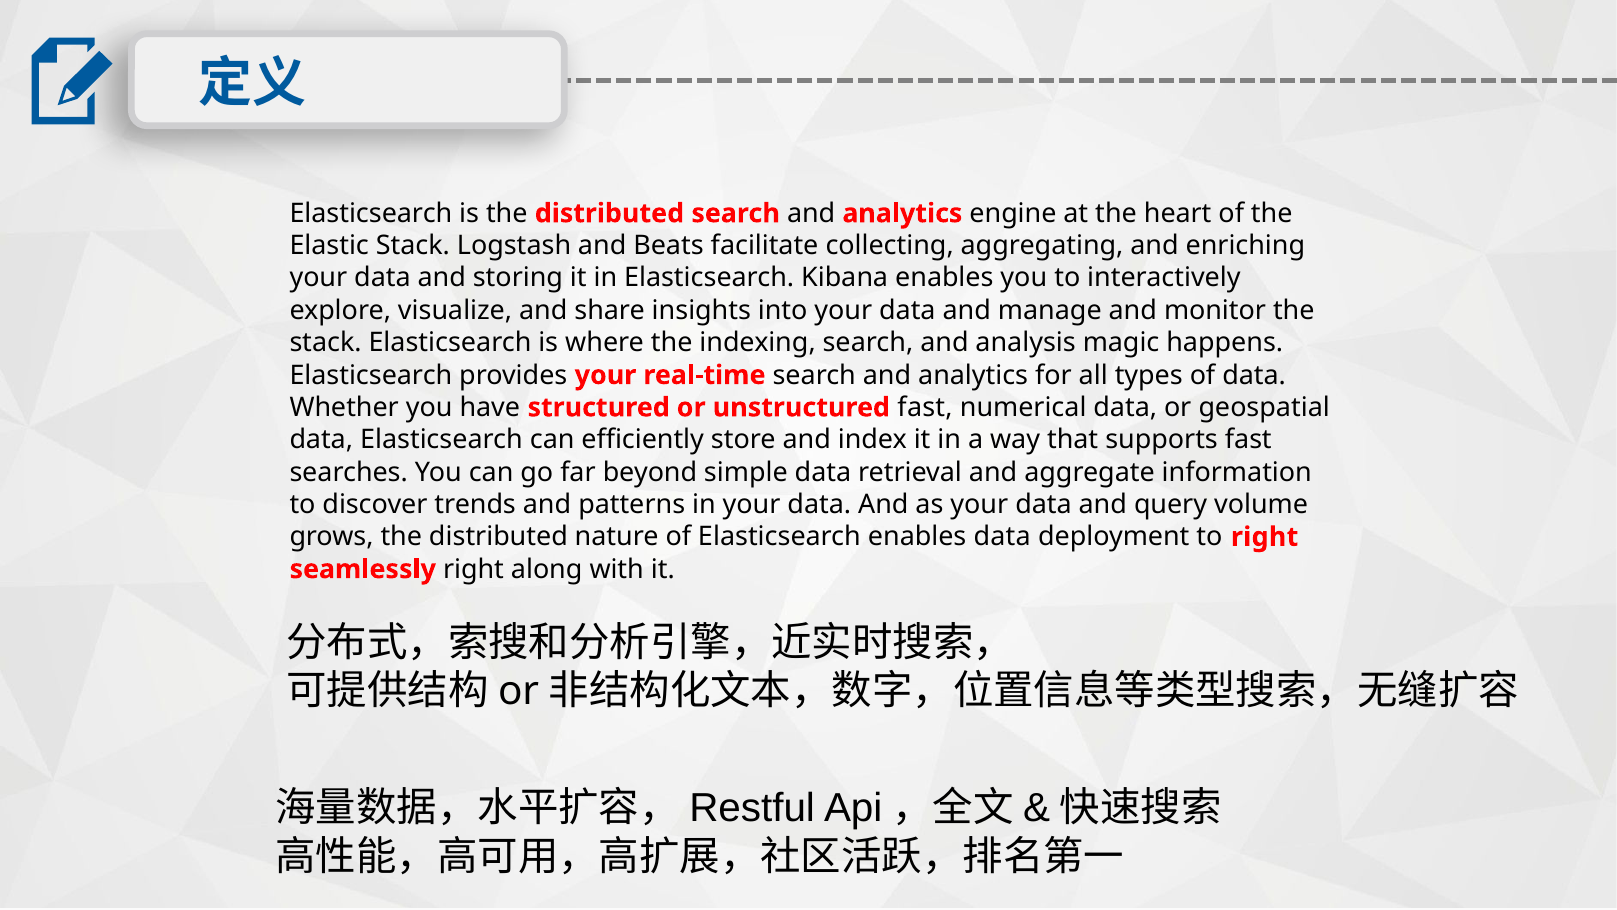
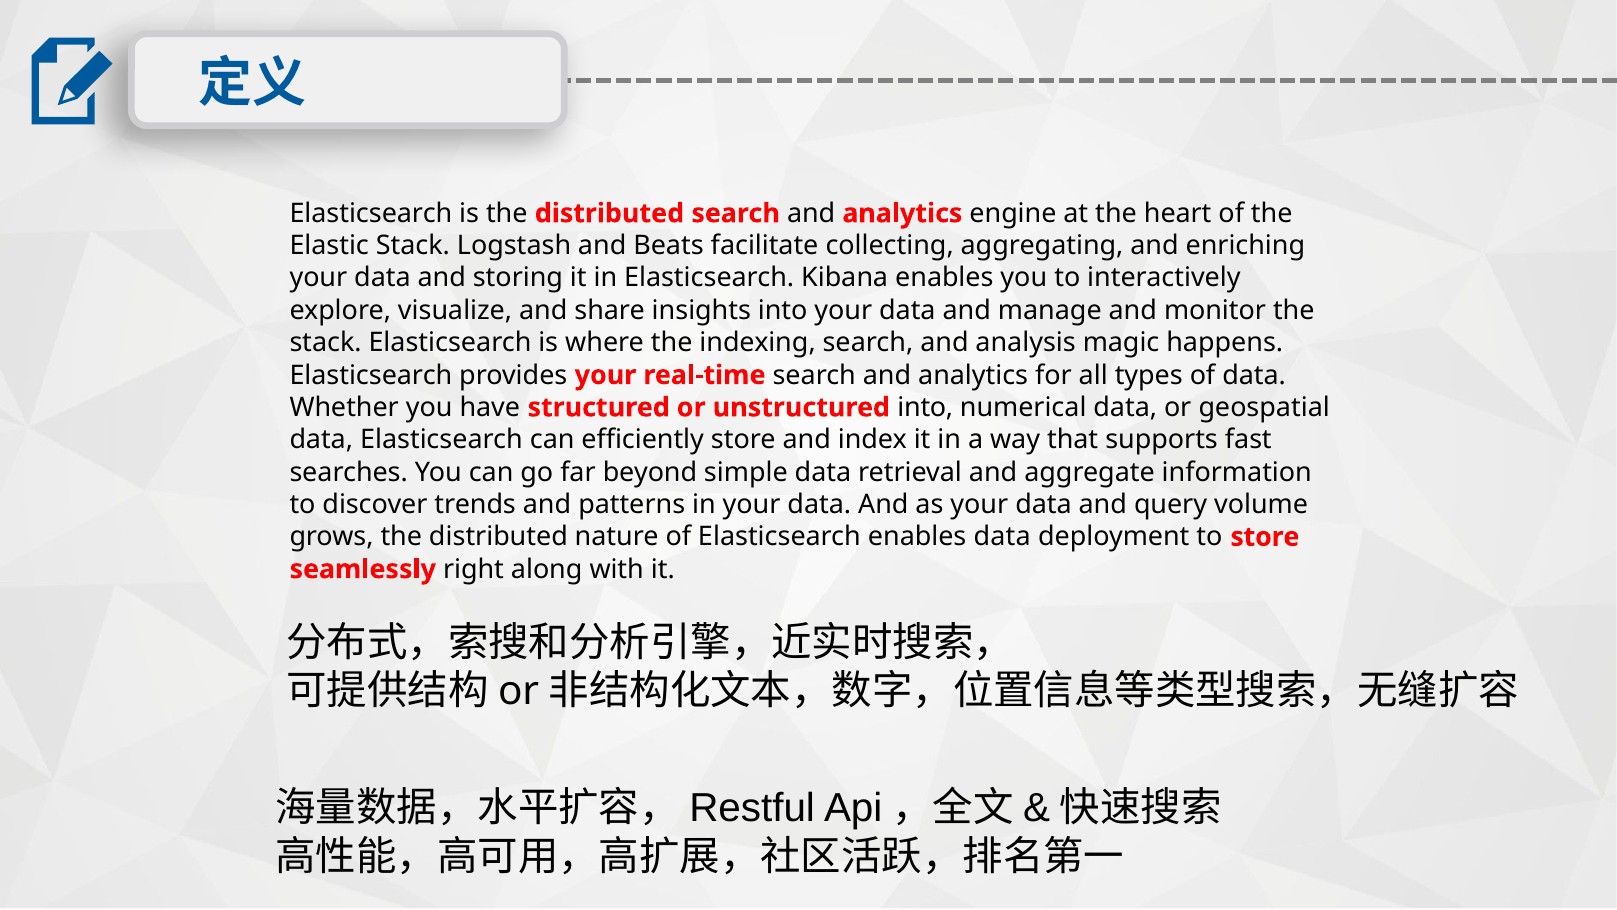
unstructured fast: fast -> into
to right: right -> store
